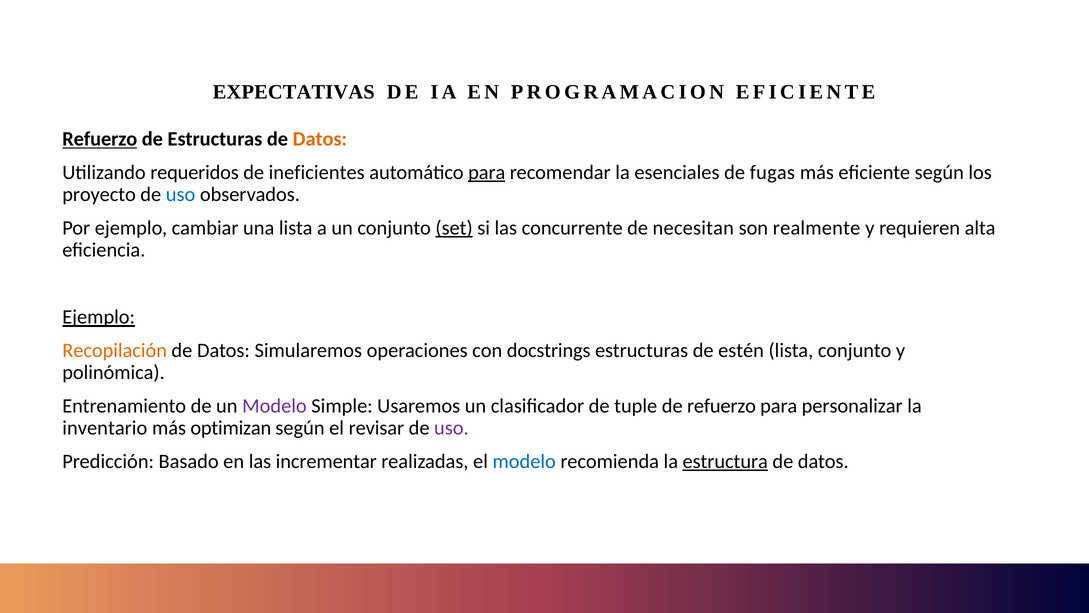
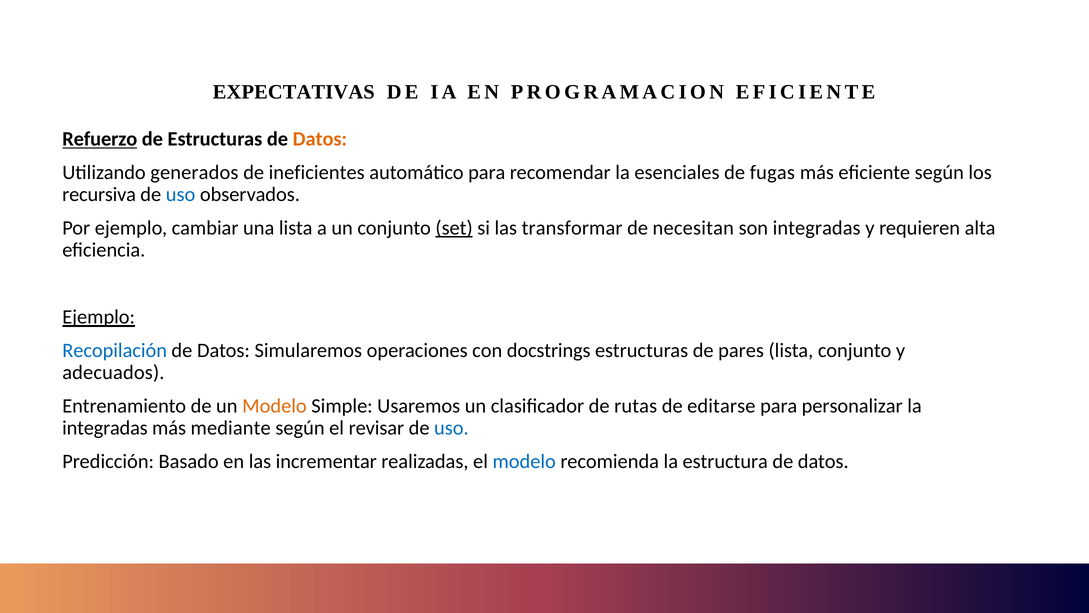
requeridos: requeridos -> generados
para at (487, 172) underline: present -> none
proyecto: proyecto -> recursiva
concurrente: concurrente -> transformar
son realmente: realmente -> integradas
Recopilación colour: orange -> blue
estén: estén -> pares
polinómica: polinómica -> adecuados
Modelo at (274, 406) colour: purple -> orange
tuple: tuple -> rutas
de refuerzo: refuerzo -> editarse
inventario at (105, 428): inventario -> integradas
optimizan: optimizan -> mediante
uso at (451, 428) colour: purple -> blue
estructura underline: present -> none
